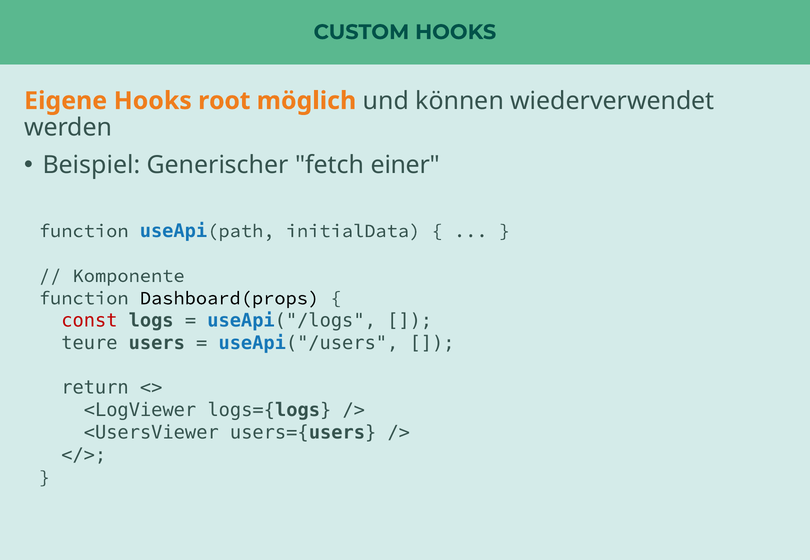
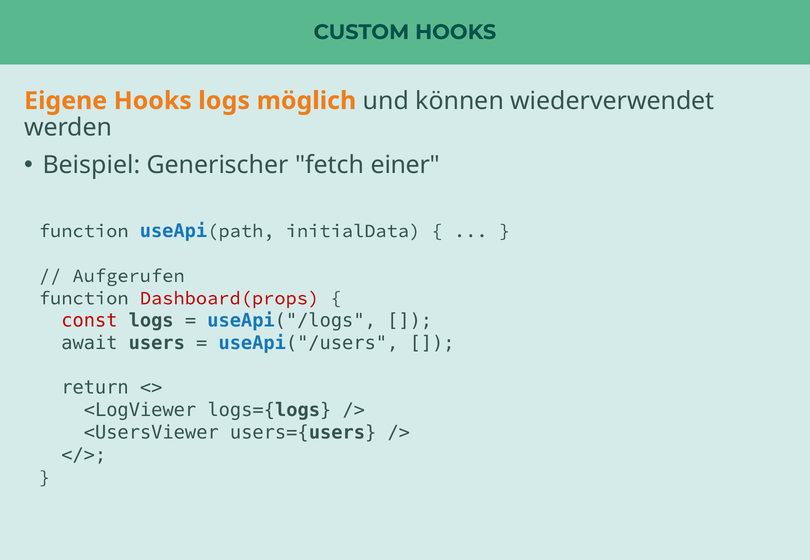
Hooks root: root -> logs
Komponente: Komponente -> Aufgerufen
Dashboard(props colour: black -> red
teure: teure -> await
